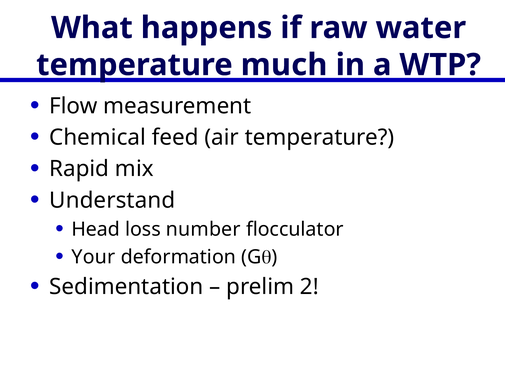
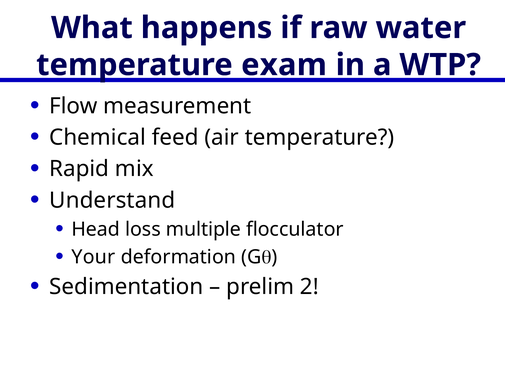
much: much -> exam
number: number -> multiple
